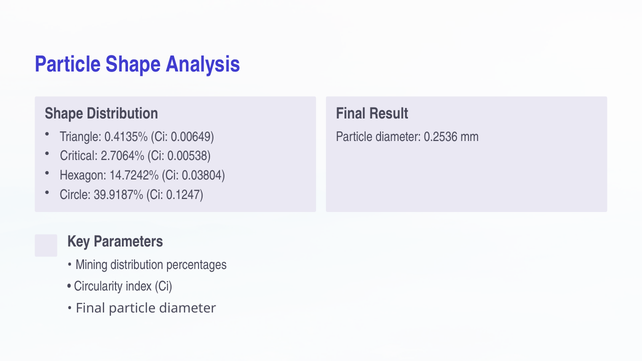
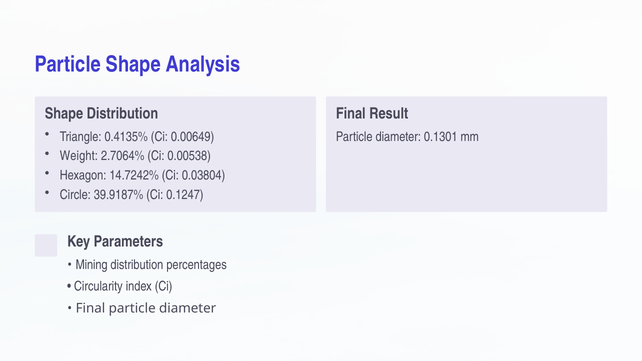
0.2536: 0.2536 -> 0.1301
Critical: Critical -> Weight
